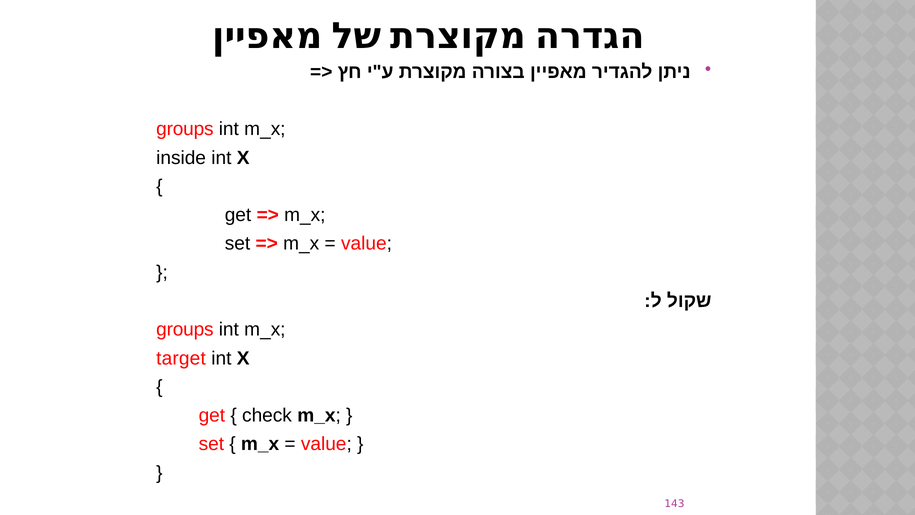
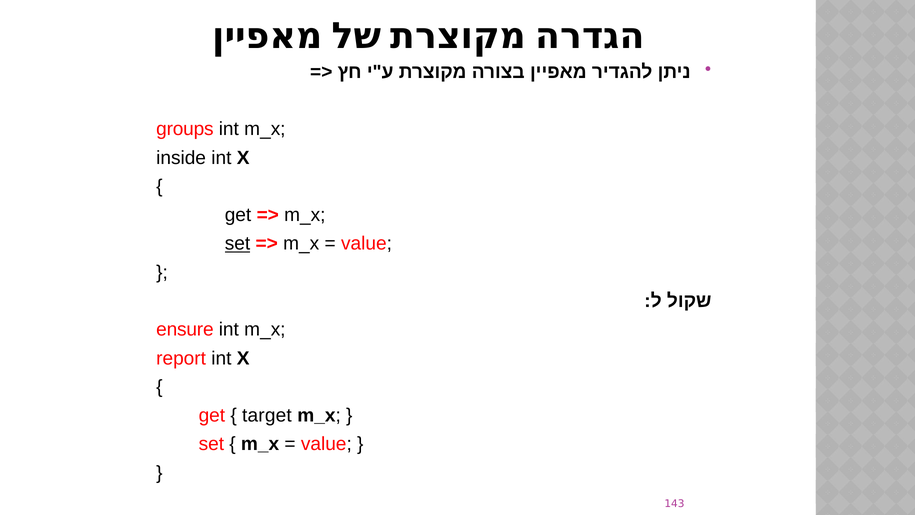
set at (238, 244) underline: none -> present
groups at (185, 329): groups -> ensure
target: target -> report
check: check -> target
